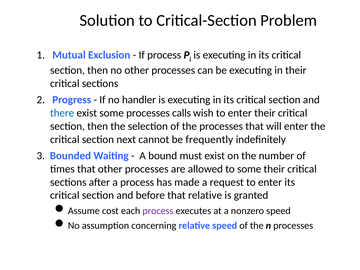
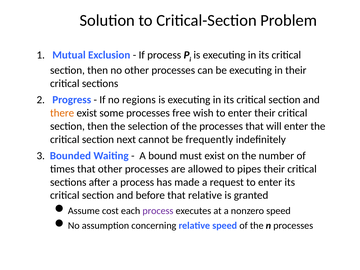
handler: handler -> regions
there colour: blue -> orange
calls: calls -> free
to some: some -> pipes
